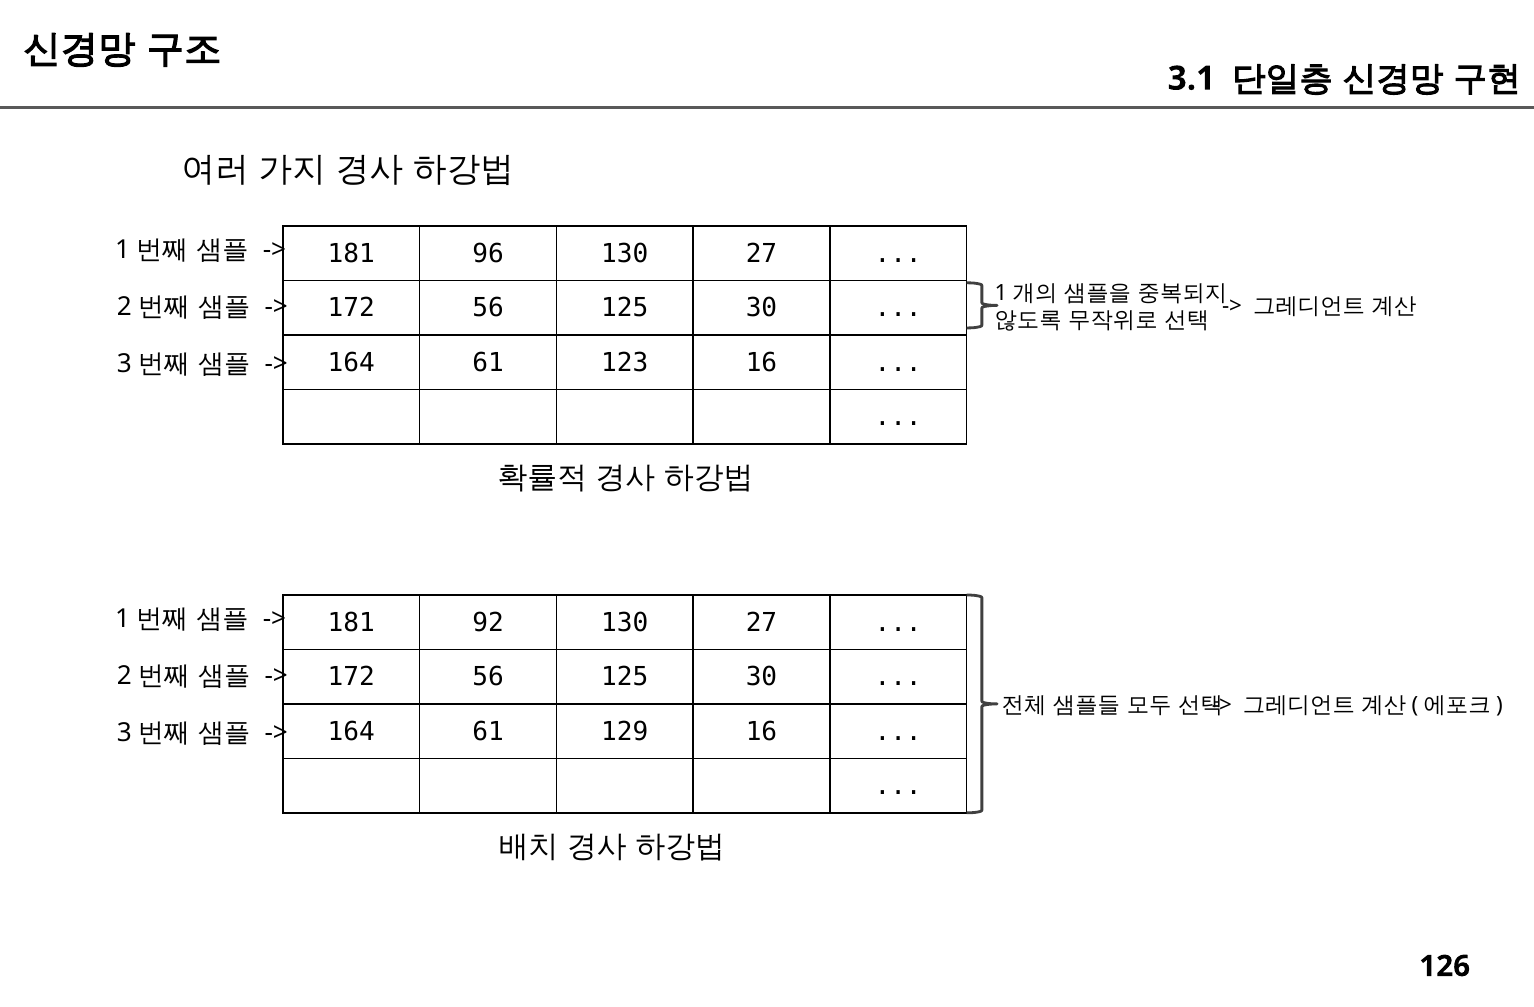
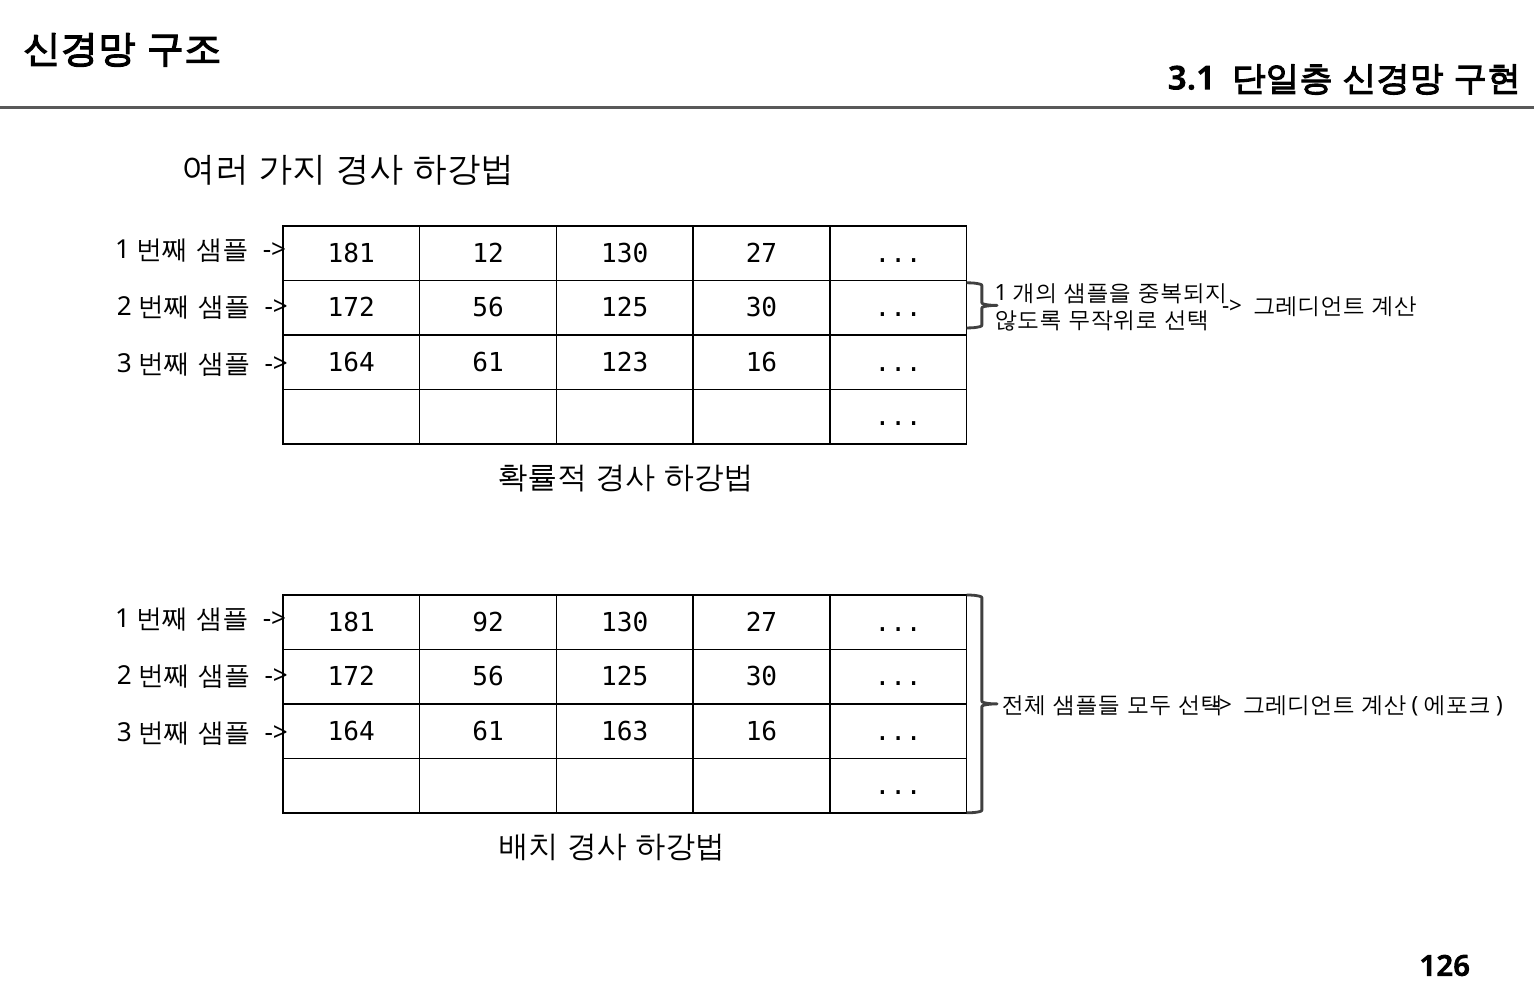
96: 96 -> 12
129: 129 -> 163
